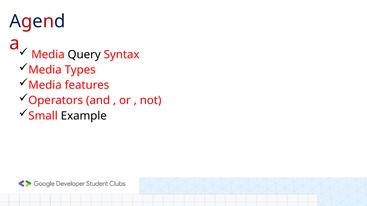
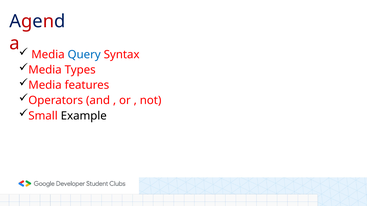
Query colour: black -> blue
